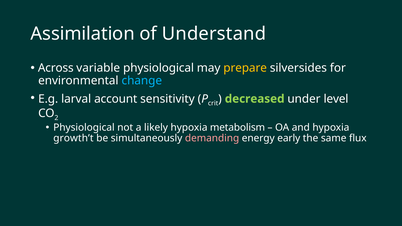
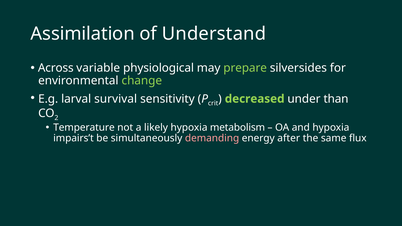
prepare colour: yellow -> light green
change colour: light blue -> light green
account: account -> survival
level: level -> than
Physiological at (84, 128): Physiological -> Temperature
growth’t: growth’t -> impairs’t
early: early -> after
